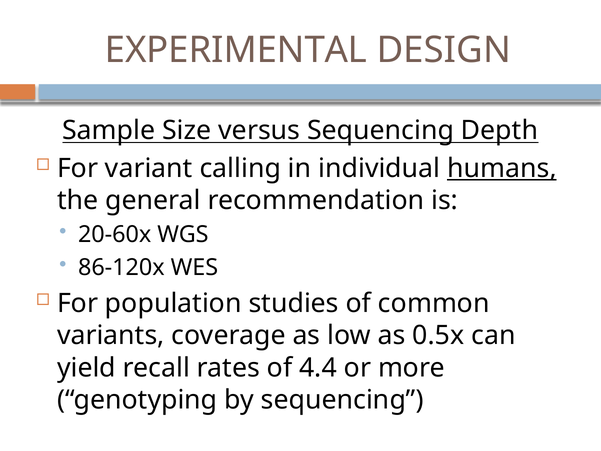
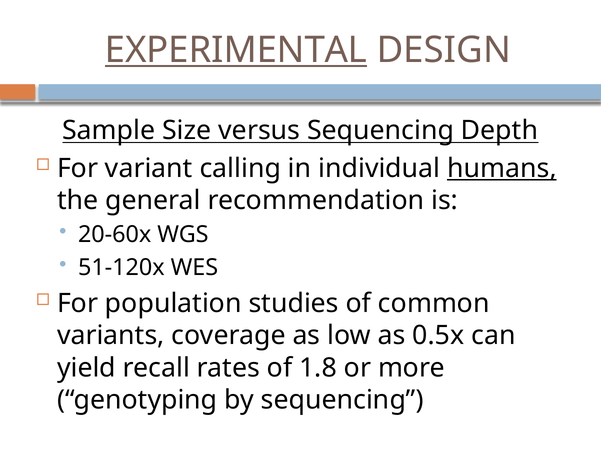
EXPERIMENTAL underline: none -> present
86-120x: 86-120x -> 51-120x
4.4: 4.4 -> 1.8
